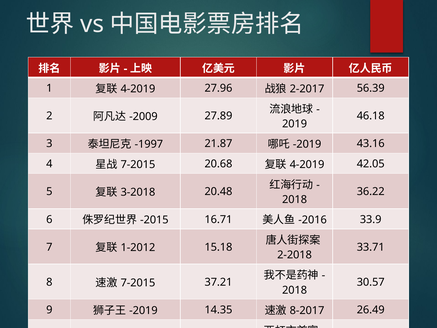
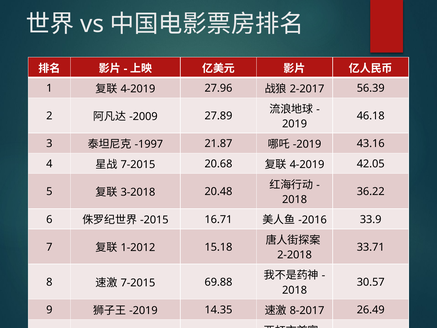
37.21: 37.21 -> 69.88
